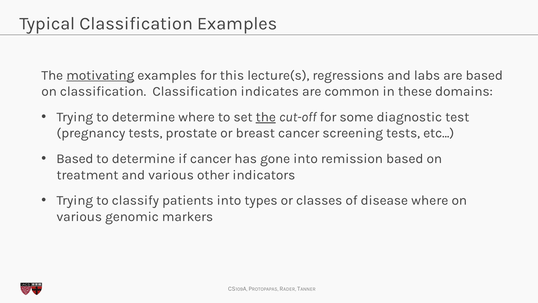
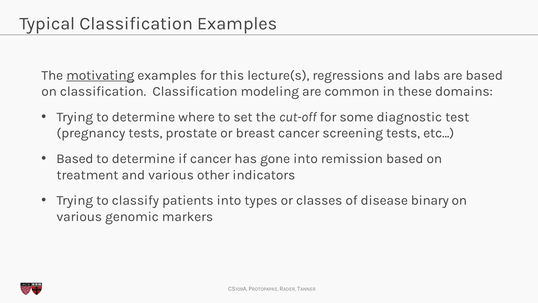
indicates: indicates -> modeling
the at (266, 117) underline: present -> none
disease where: where -> binary
